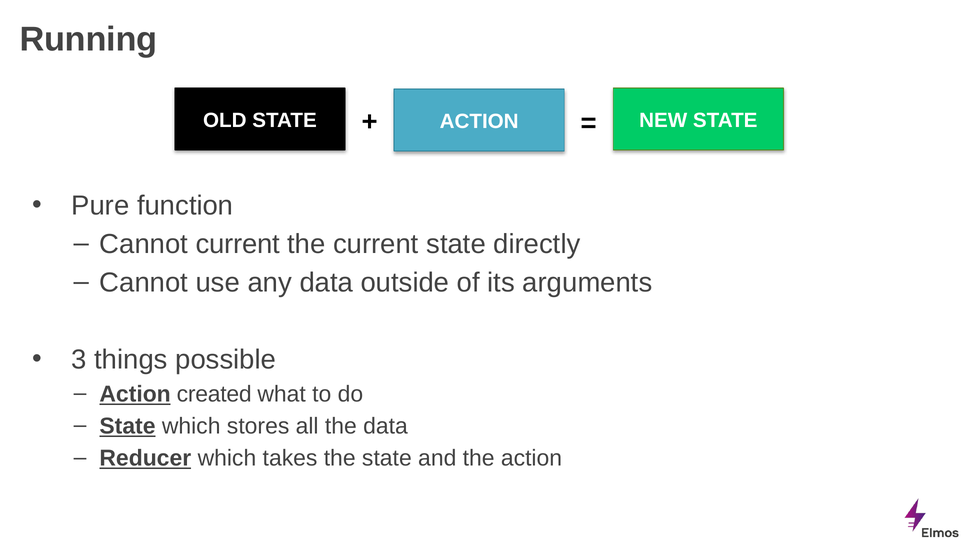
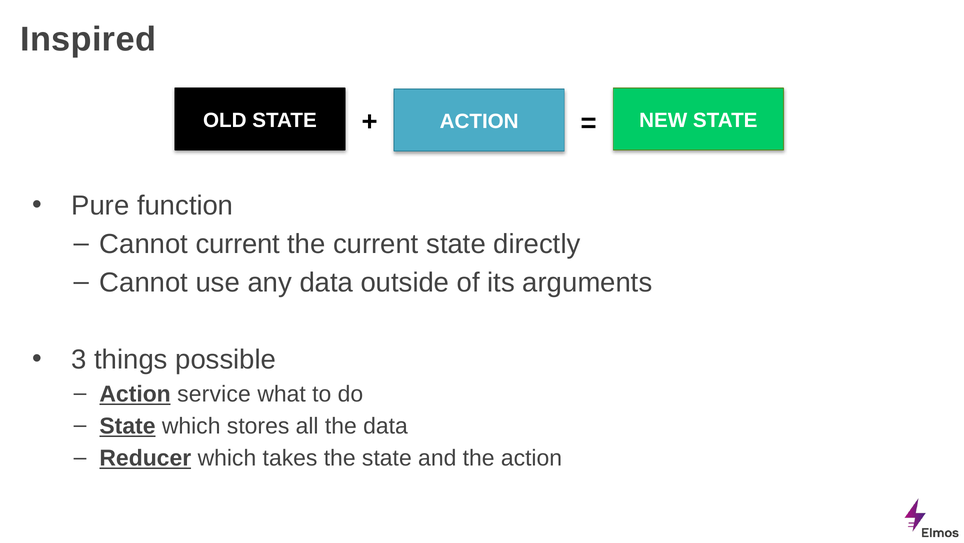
Running: Running -> Inspired
created: created -> service
